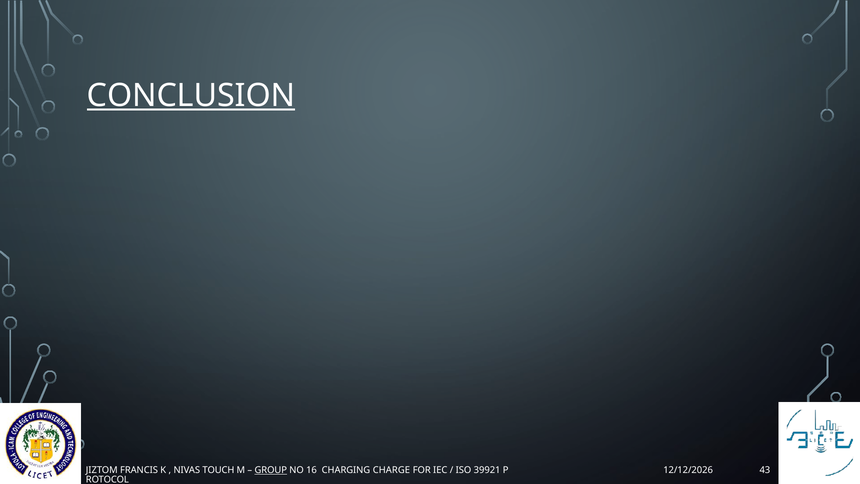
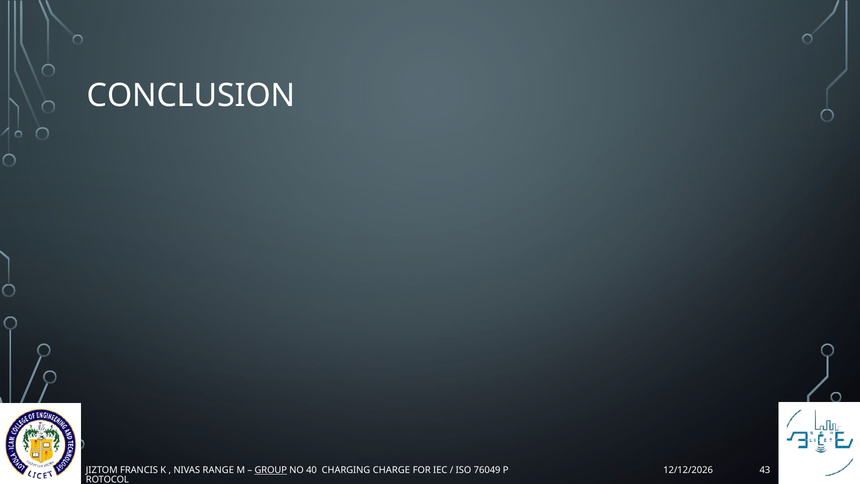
CONCLUSION underline: present -> none
TOUCH: TOUCH -> RANGE
16: 16 -> 40
39921: 39921 -> 76049
